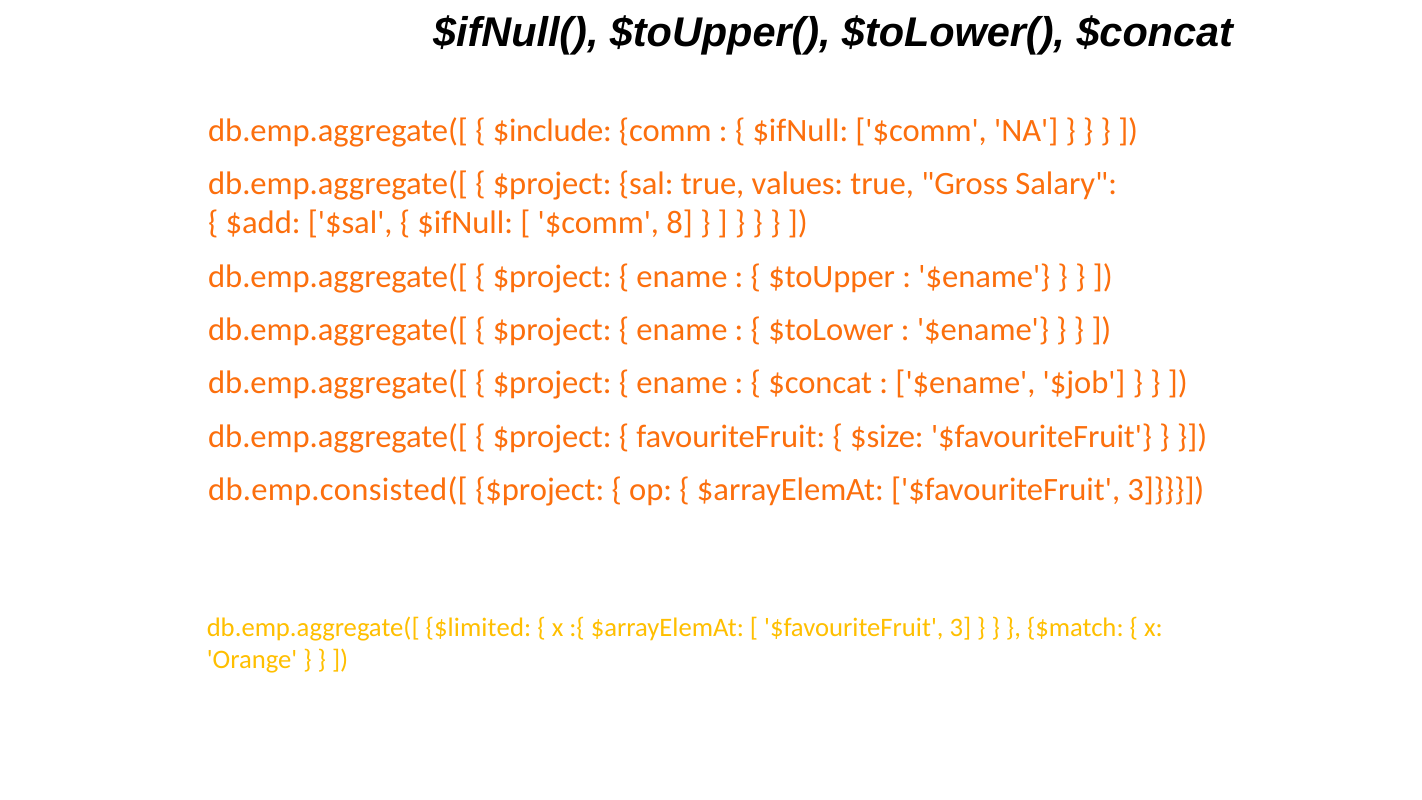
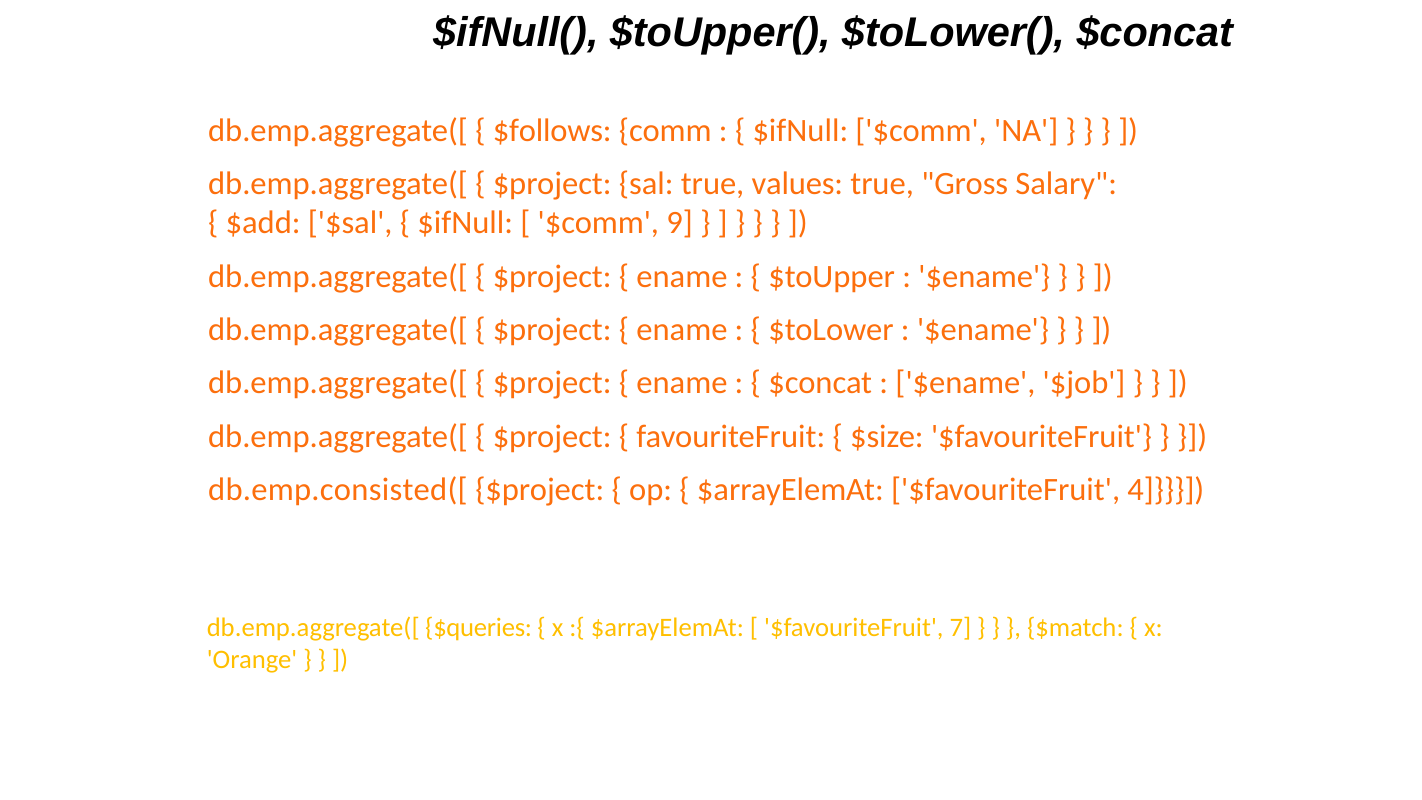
$include: $include -> $follows
8: 8 -> 9
$arrayElemAt $favouriteFruit 3: 3 -> 4
$limited: $limited -> $queries
3 at (960, 627): 3 -> 7
